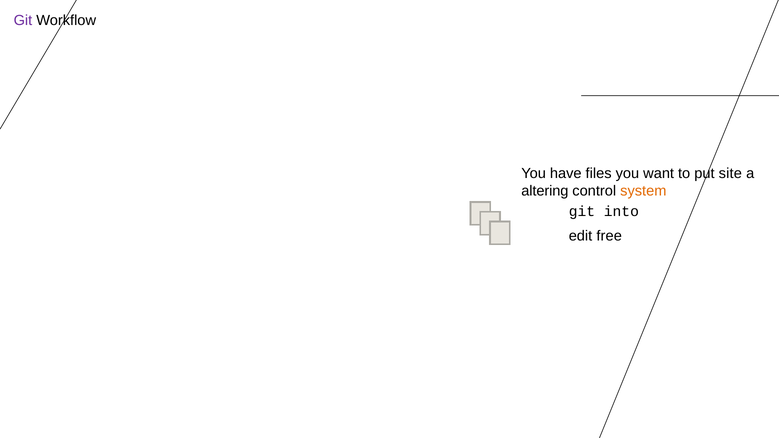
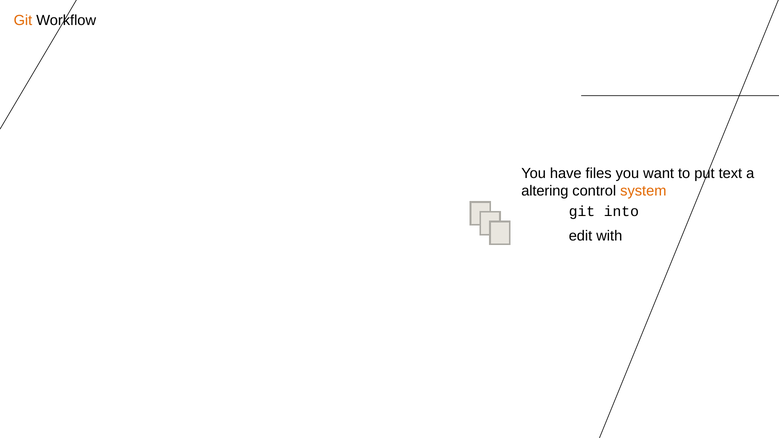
Git at (23, 21) colour: purple -> orange
site: site -> text
free: free -> with
